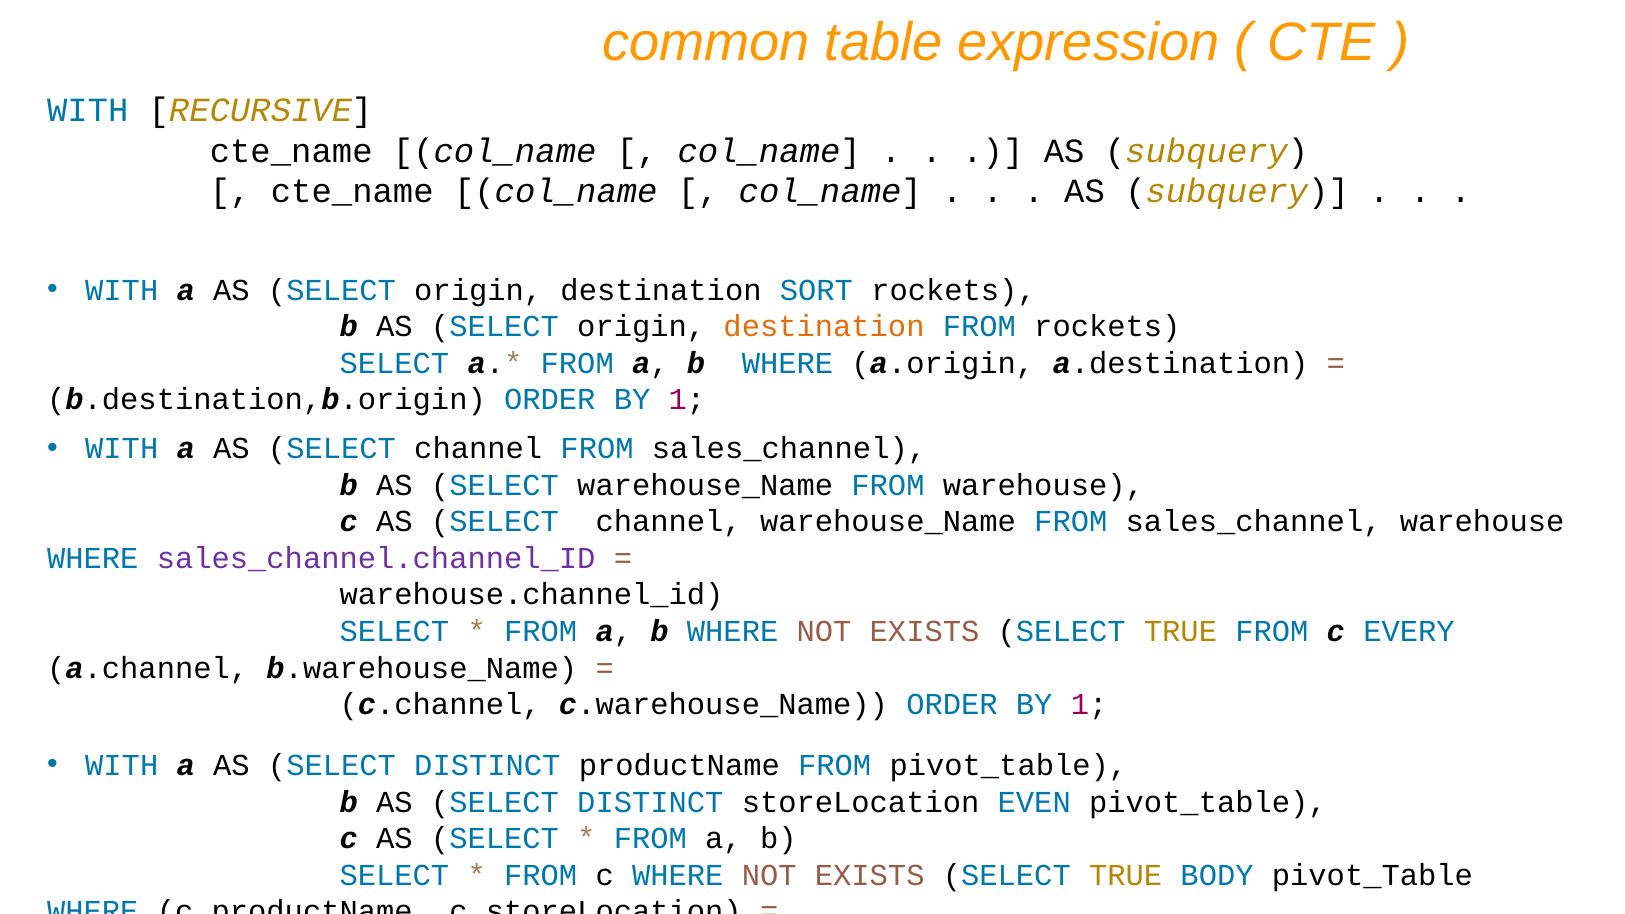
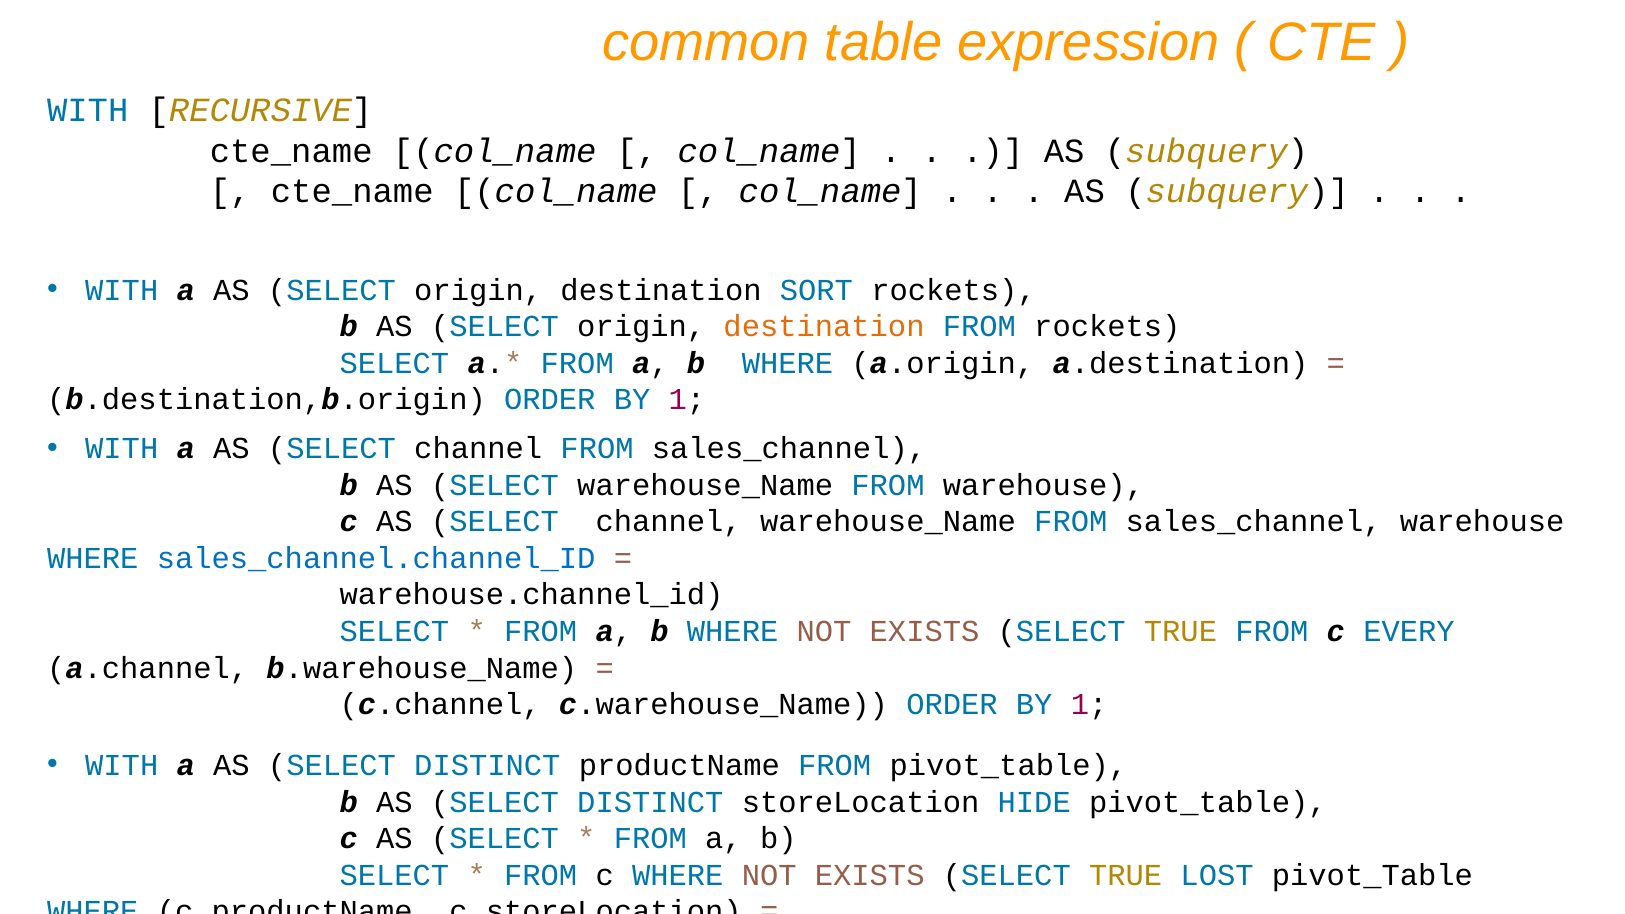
sales_channel.channel_ID colour: purple -> blue
EVEN: EVEN -> HIDE
BODY: BODY -> LOST
